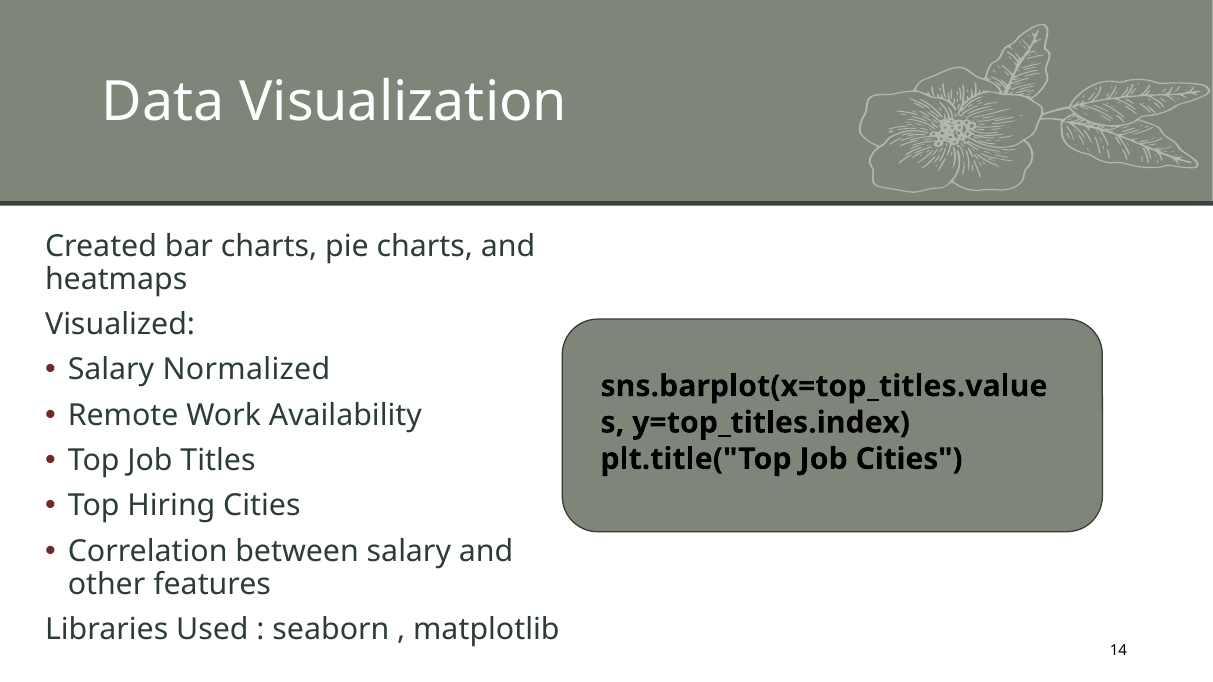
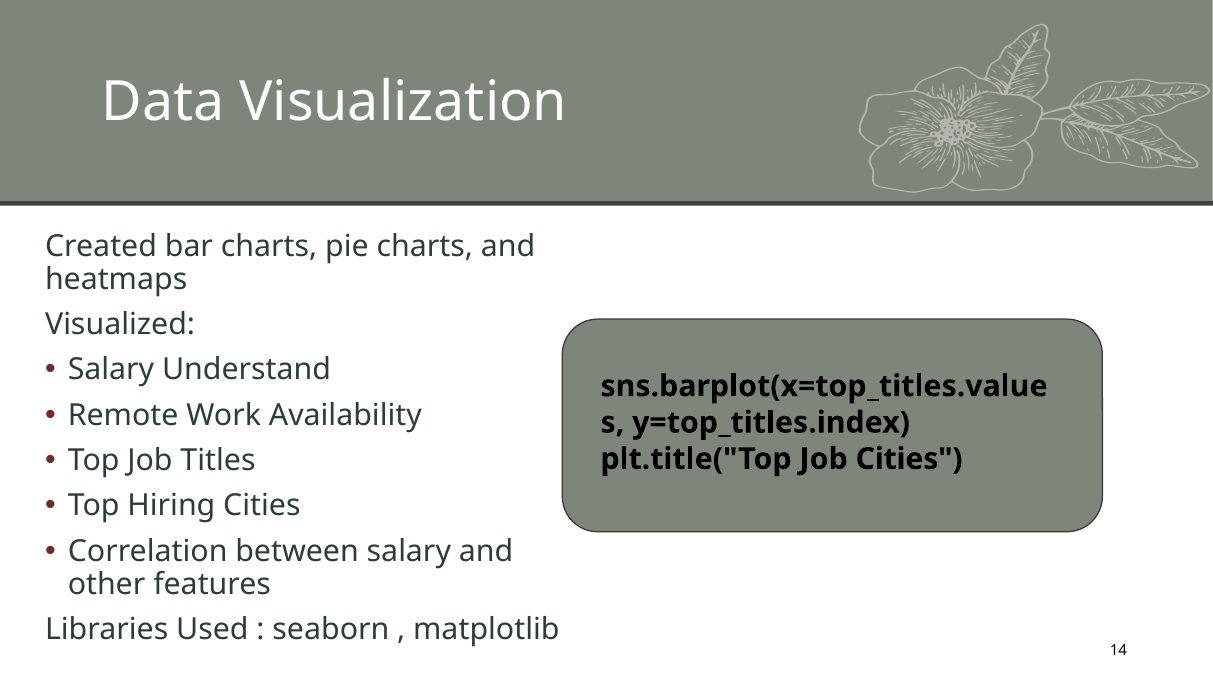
Normalized: Normalized -> Understand
